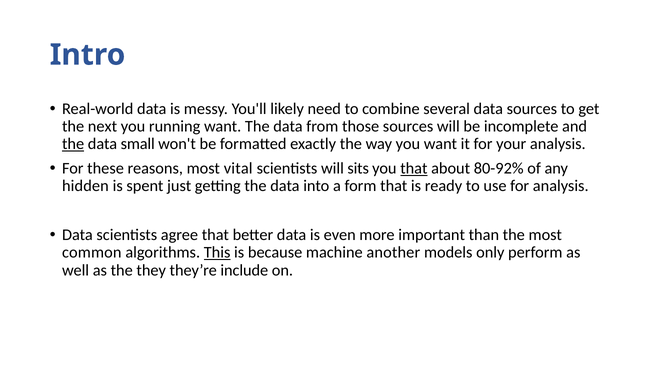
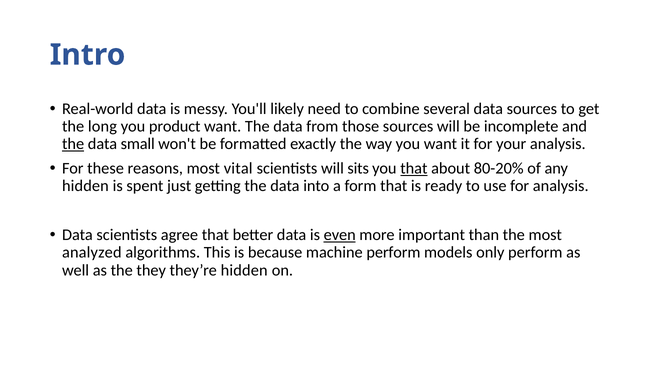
next: next -> long
running: running -> product
80-92%: 80-92% -> 80-20%
even underline: none -> present
common: common -> analyzed
This underline: present -> none
machine another: another -> perform
they’re include: include -> hidden
